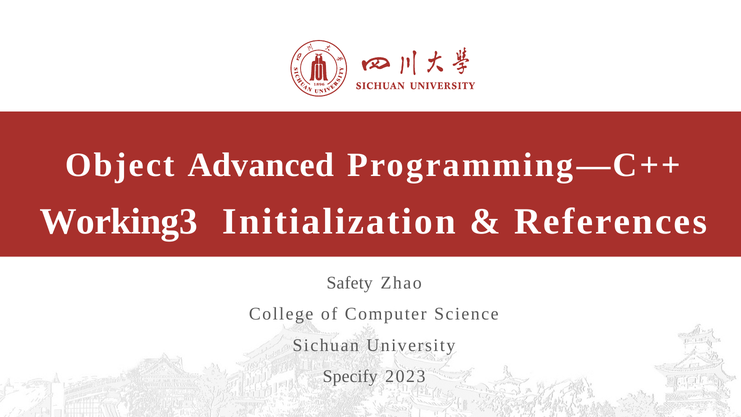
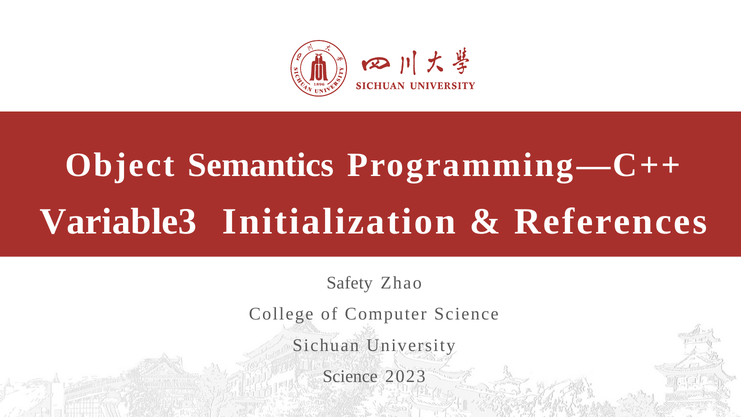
Advanced: Advanced -> Semantics
Working3: Working3 -> Variable3
Specify at (350, 376): Specify -> Science
